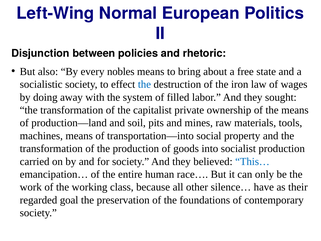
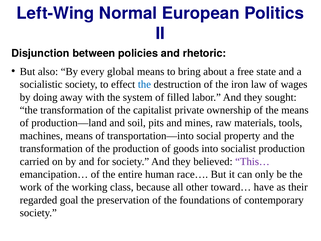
nobles: nobles -> global
This… colour: blue -> purple
silence…: silence… -> toward…
